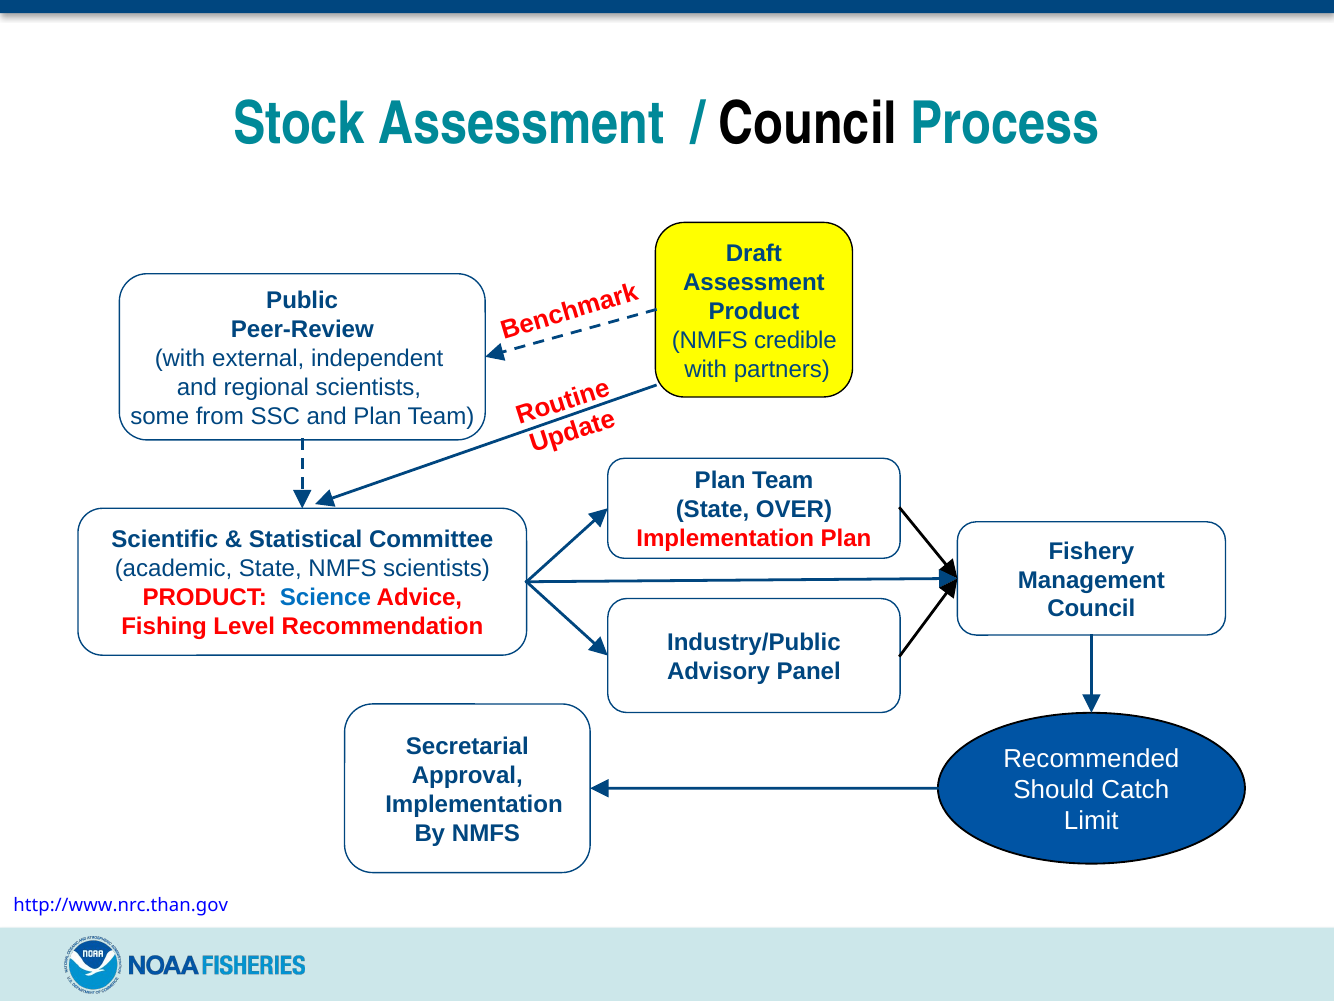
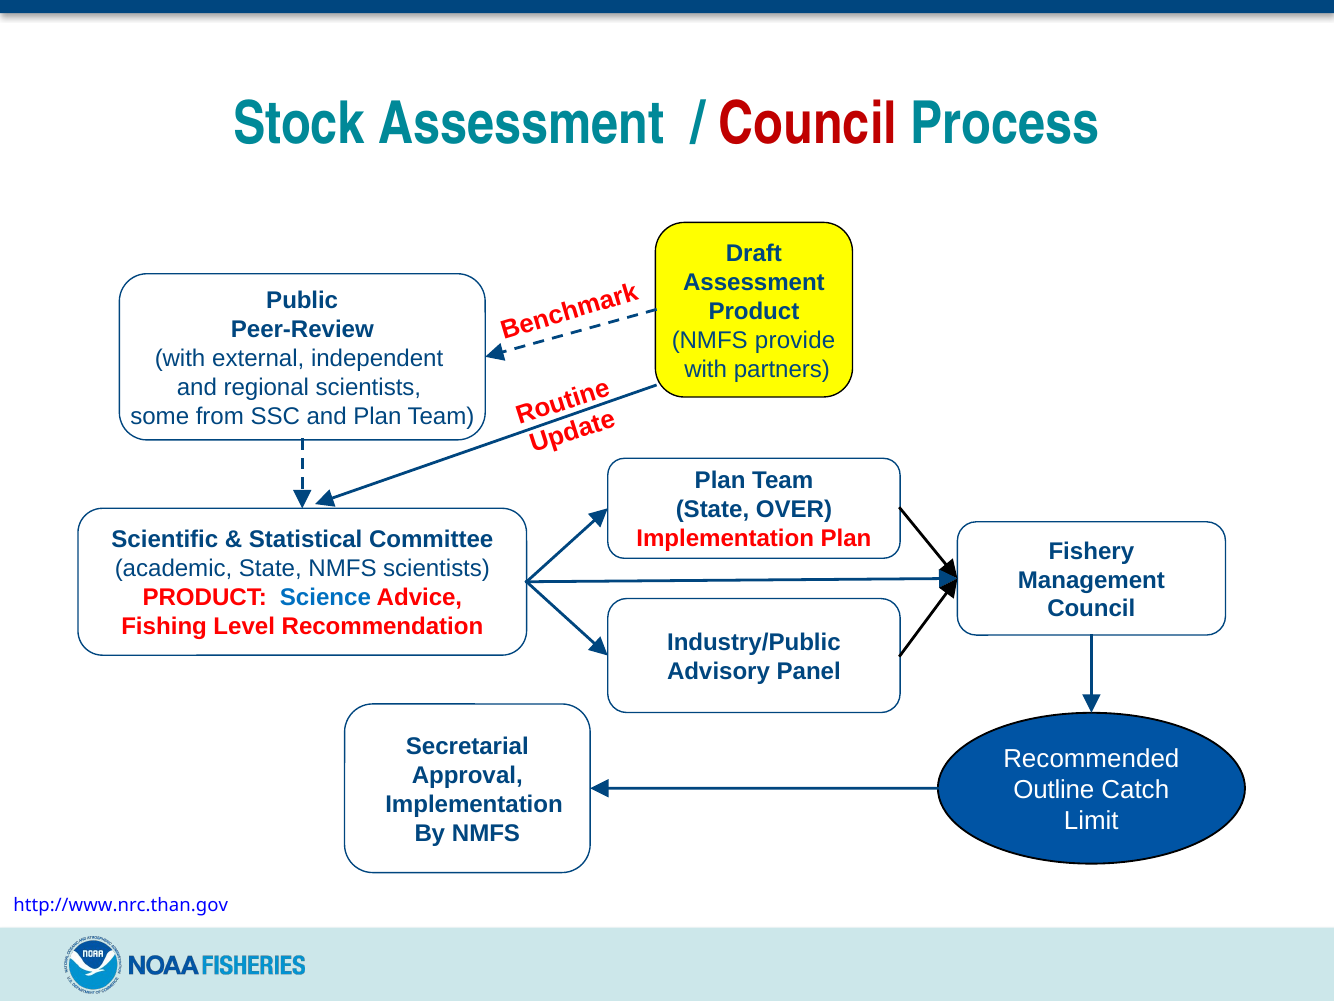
Council at (808, 124) colour: black -> red
credible: credible -> provide
Should: Should -> Outline
